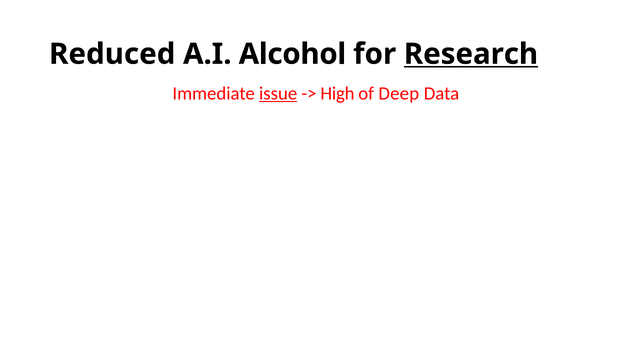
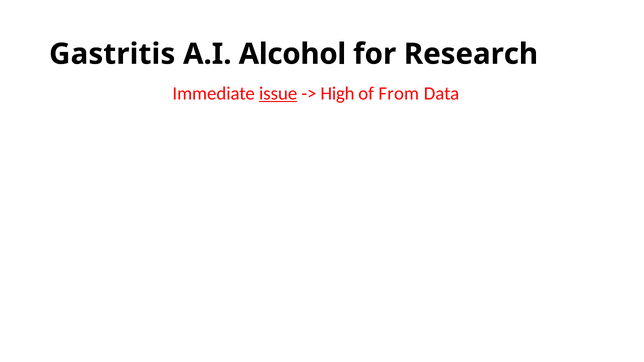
Reduced: Reduced -> Gastritis
Research underline: present -> none
Deep: Deep -> From
